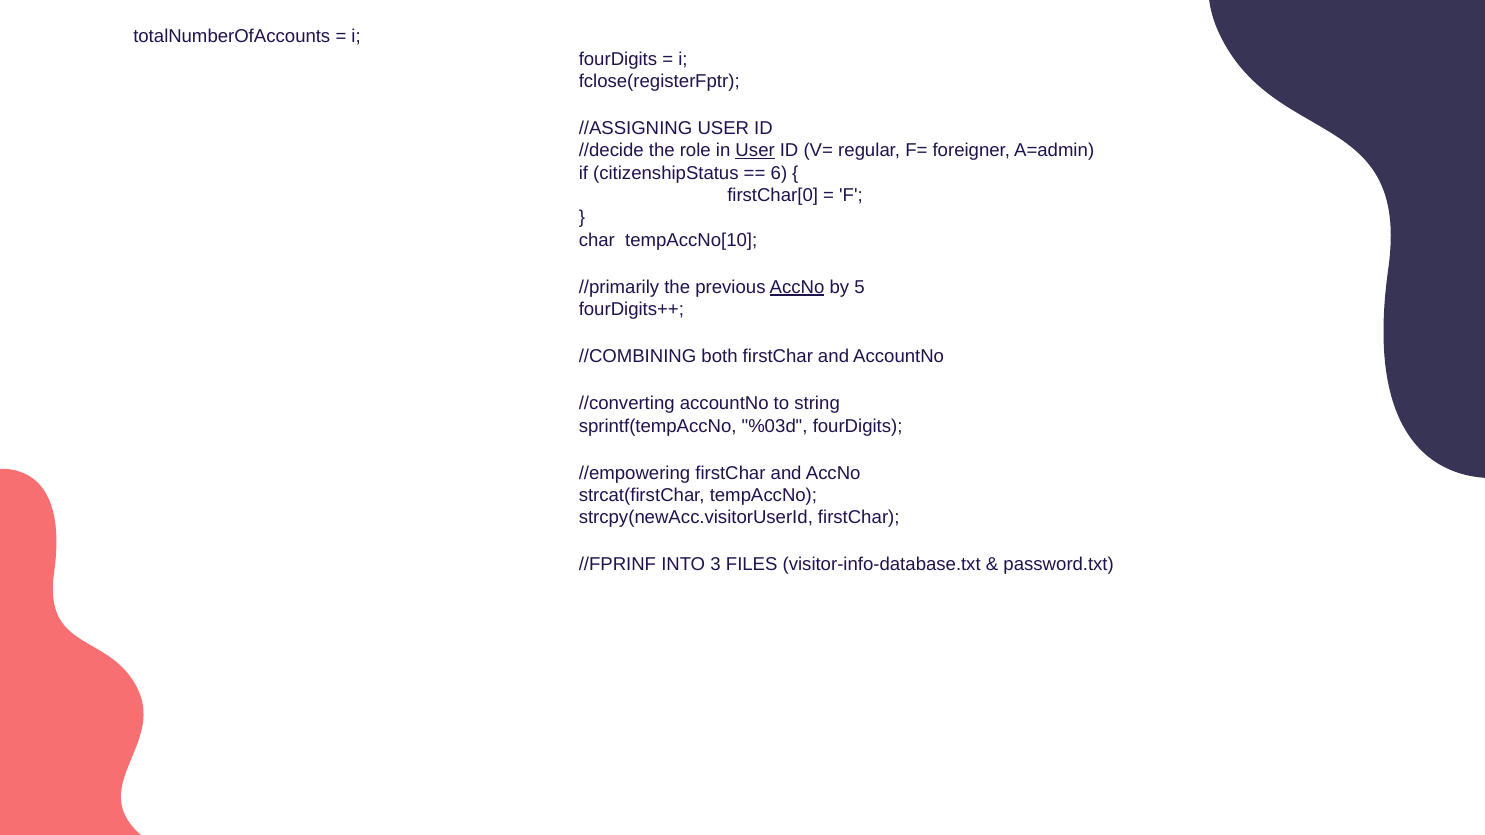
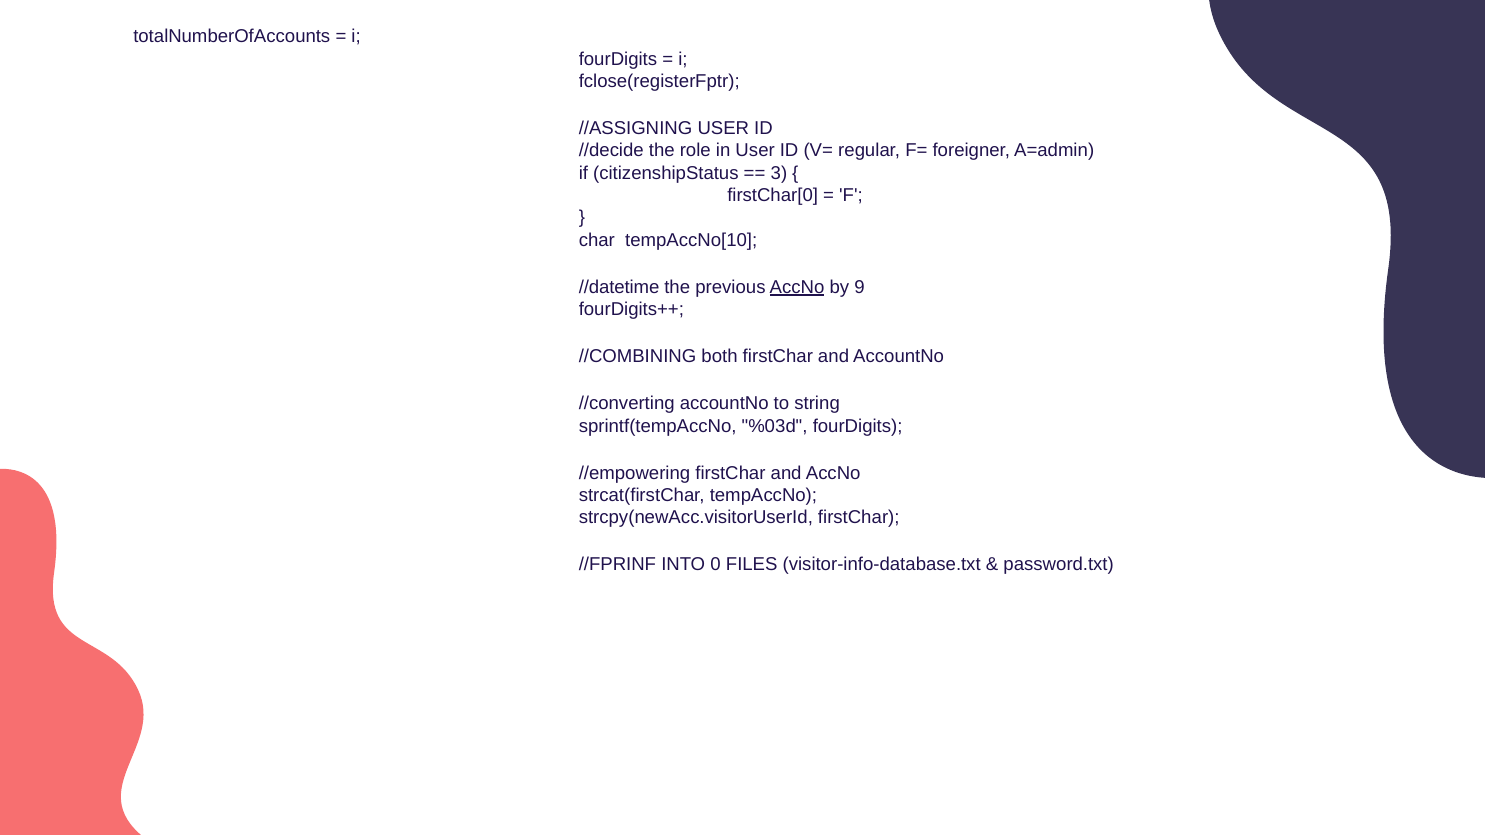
User at (755, 151) underline: present -> none
6: 6 -> 3
//primarily: //primarily -> //datetime
5: 5 -> 9
3: 3 -> 0
